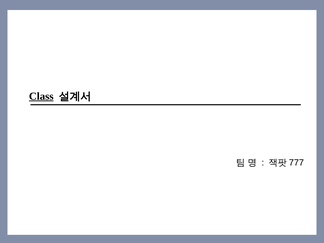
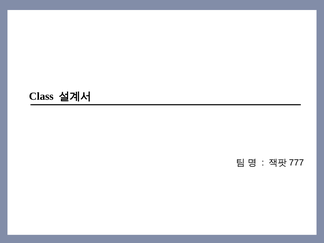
Class underline: present -> none
